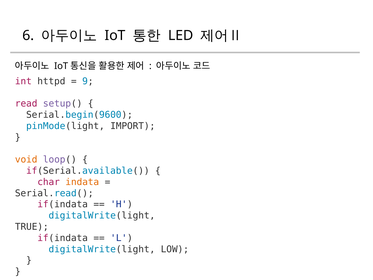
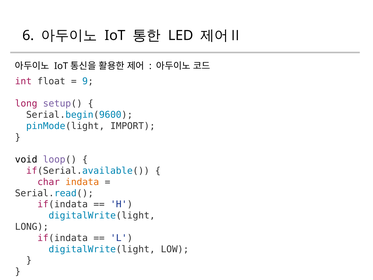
httpd: httpd -> float
read at (26, 104): read -> long
void colour: orange -> black
TRUE at (32, 227): TRUE -> LONG
